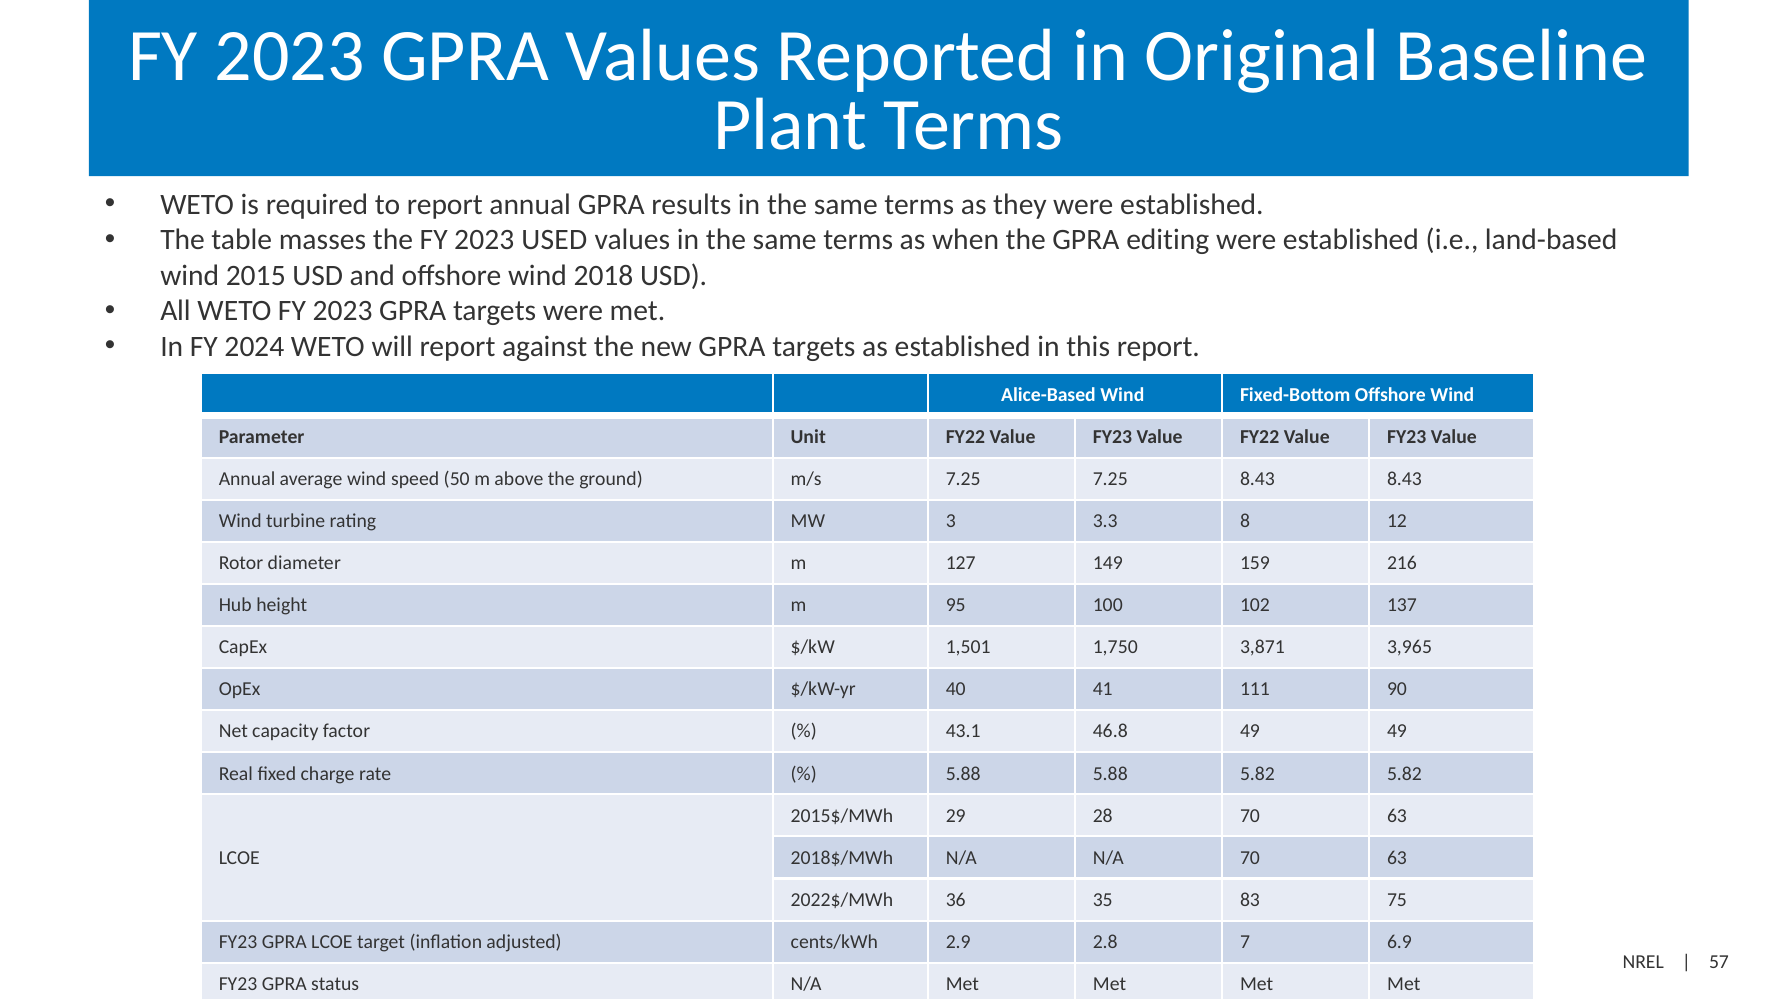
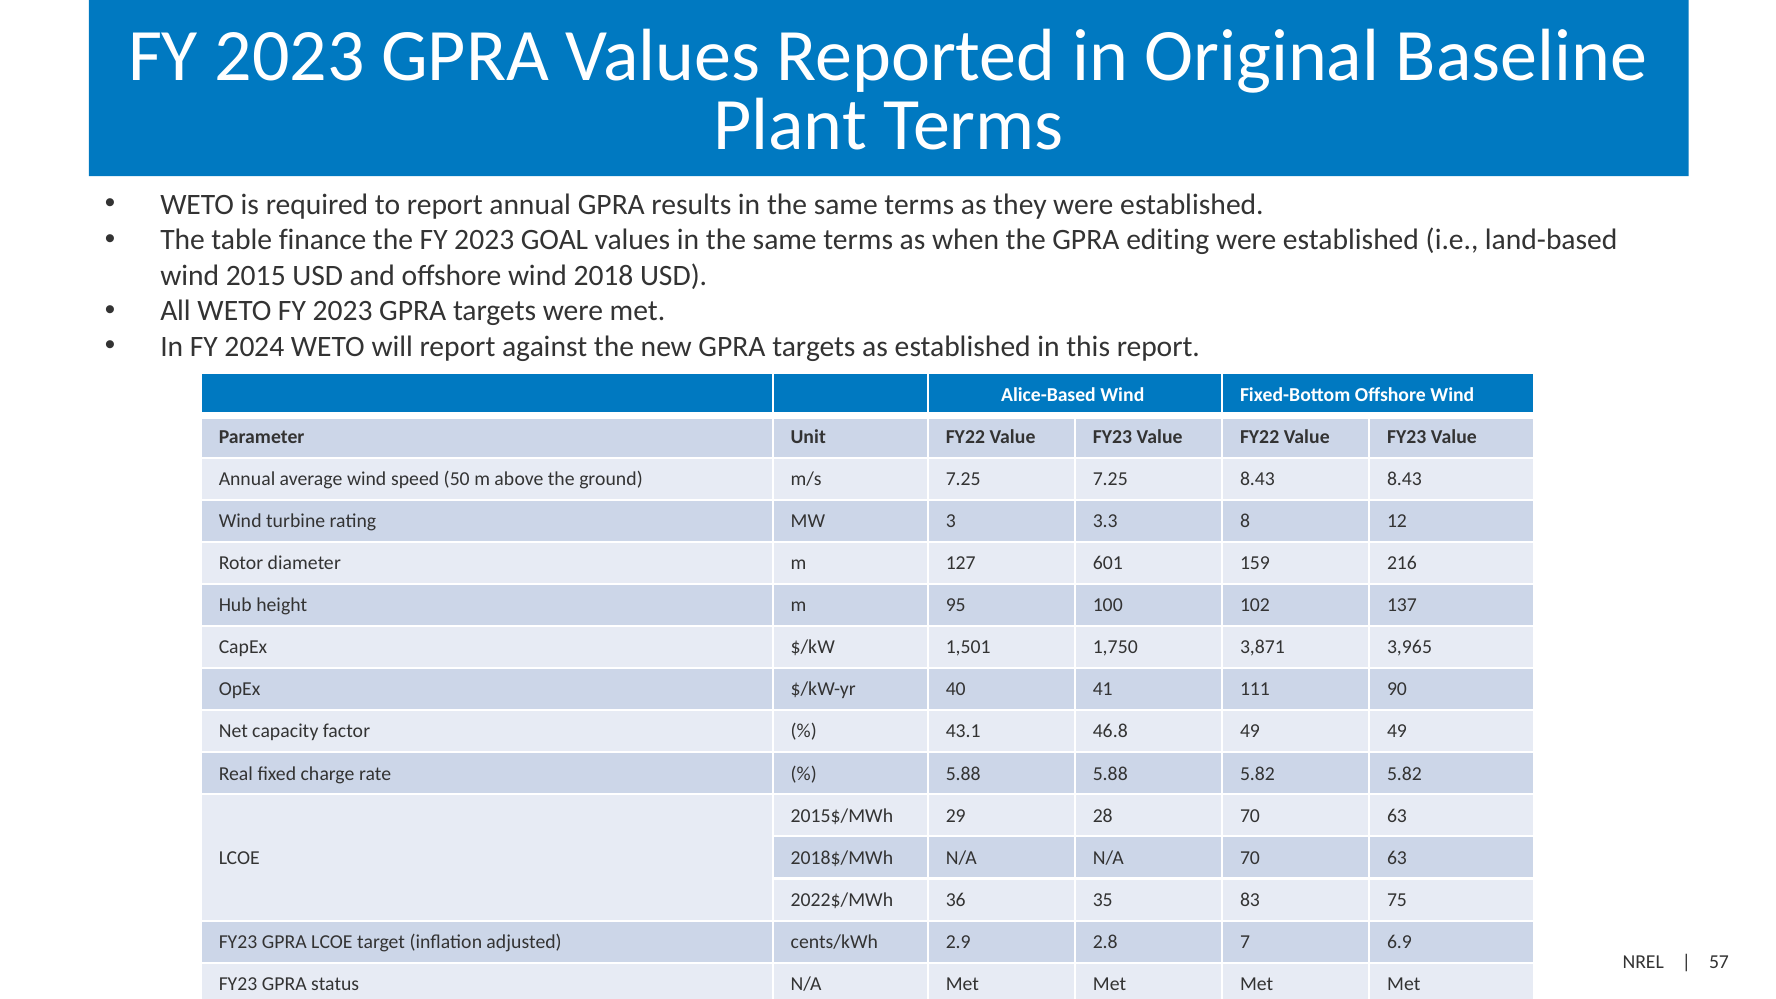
masses: masses -> finance
USED: USED -> GOAL
149: 149 -> 601
